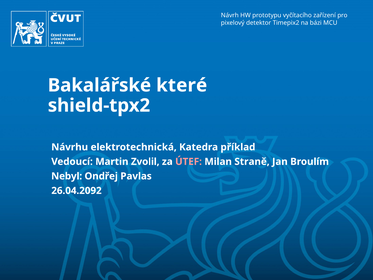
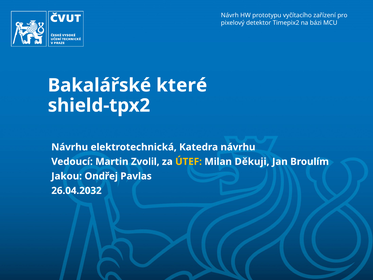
Katedra příklad: příklad -> návrhu
ÚTEF colour: pink -> yellow
Straně: Straně -> Děkuji
Nebyl: Nebyl -> Jakou
26.04.2092: 26.04.2092 -> 26.04.2032
